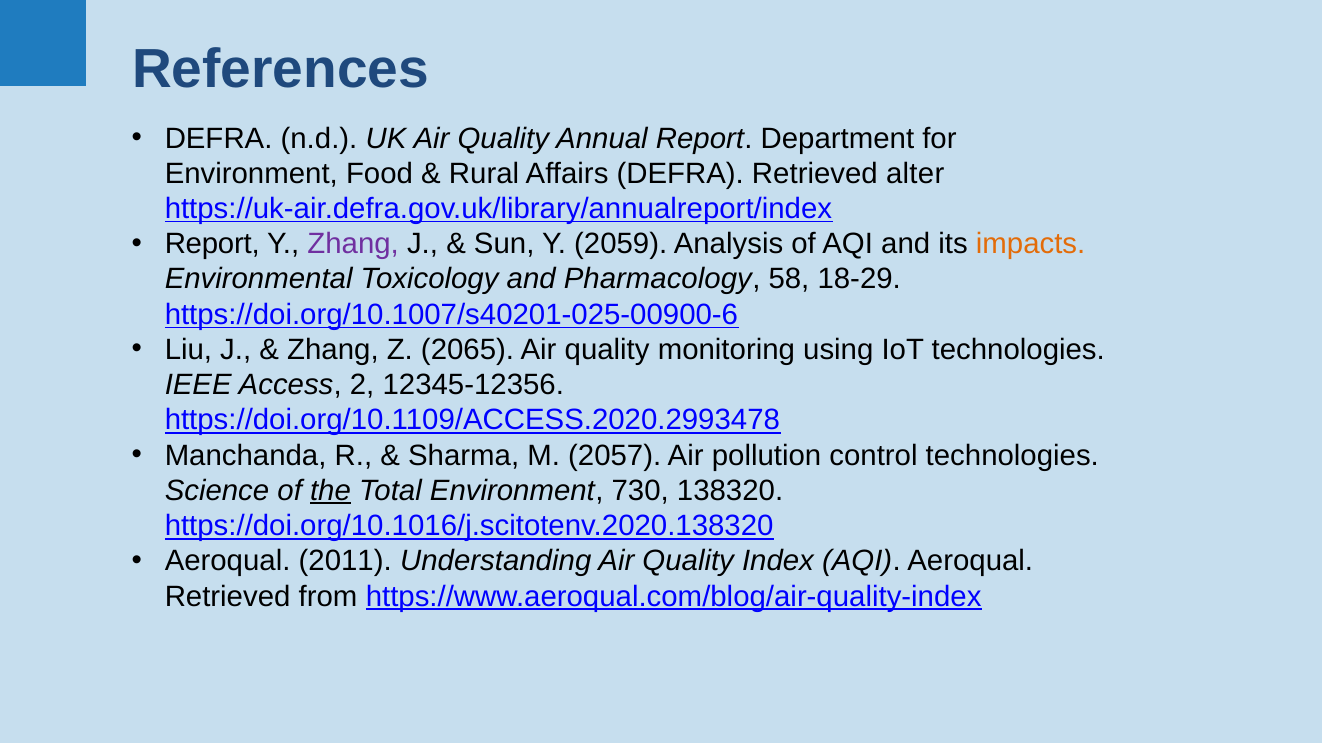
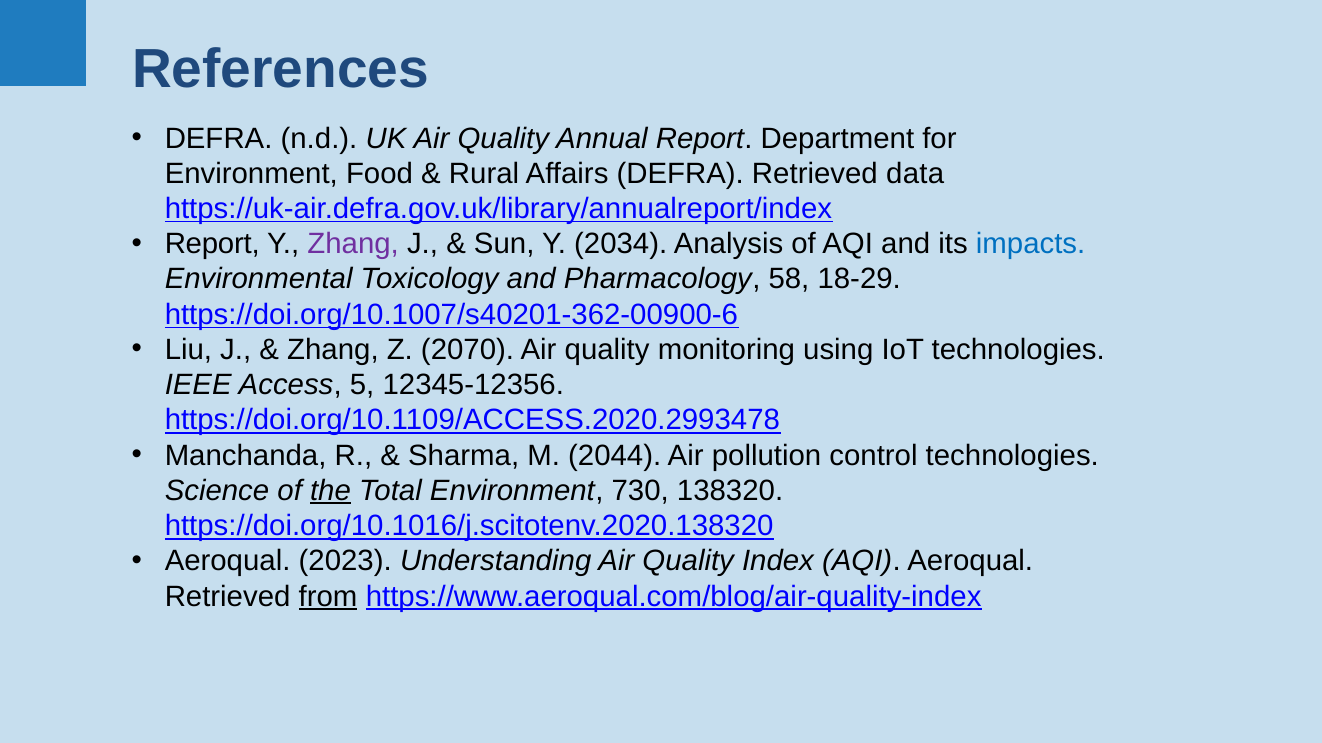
alter: alter -> data
2059: 2059 -> 2034
impacts colour: orange -> blue
https://doi.org/10.1007/s40201-025-00900-6: https://doi.org/10.1007/s40201-025-00900-6 -> https://doi.org/10.1007/s40201-362-00900-6
2065: 2065 -> 2070
2: 2 -> 5
2057: 2057 -> 2044
2011: 2011 -> 2023
from underline: none -> present
